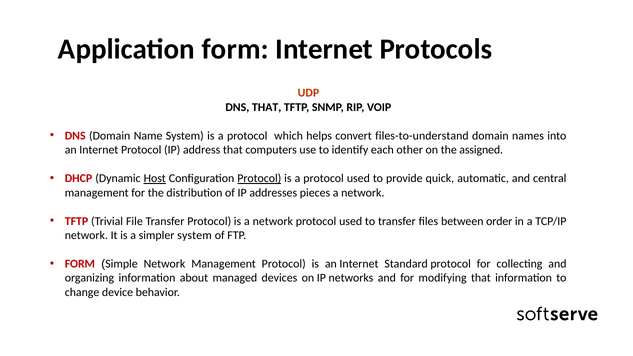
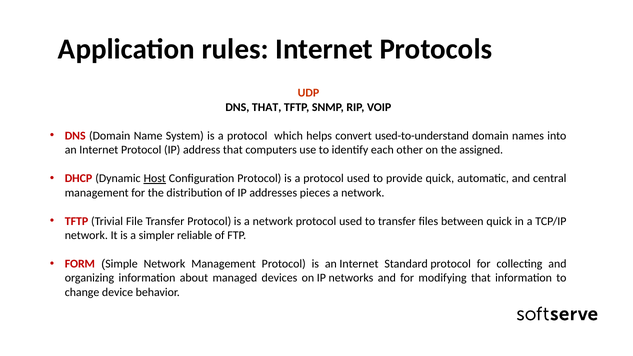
Application form: form -> rules
files-to-understand: files-to-understand -> used-to-understand
Protocol at (259, 178) underline: present -> none
between order: order -> quick
simpler system: system -> reliable
